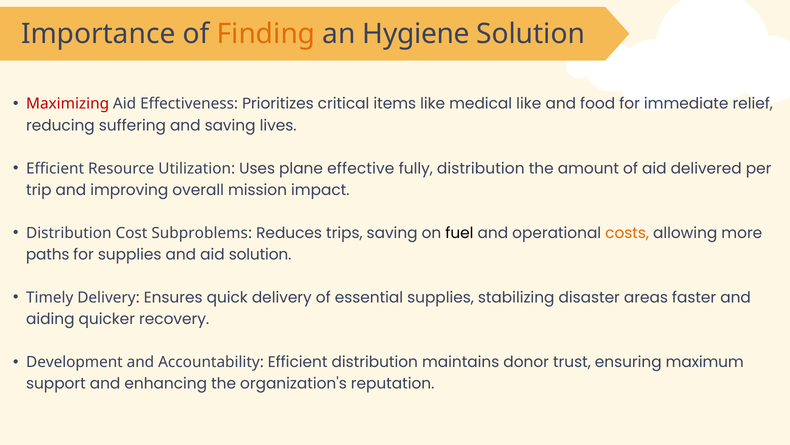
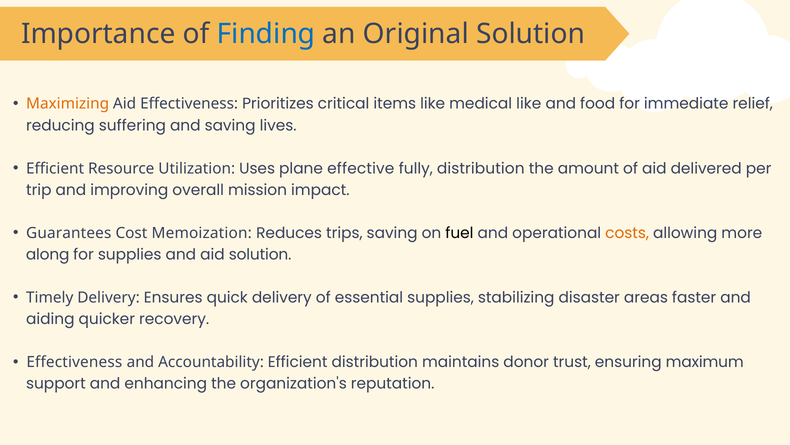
Finding colour: orange -> blue
Hygiene: Hygiene -> Original
Maximizing colour: red -> orange
Distribution at (69, 233): Distribution -> Guarantees
Subproblems: Subproblems -> Memoization
paths: paths -> along
Development at (74, 362): Development -> Effectiveness
